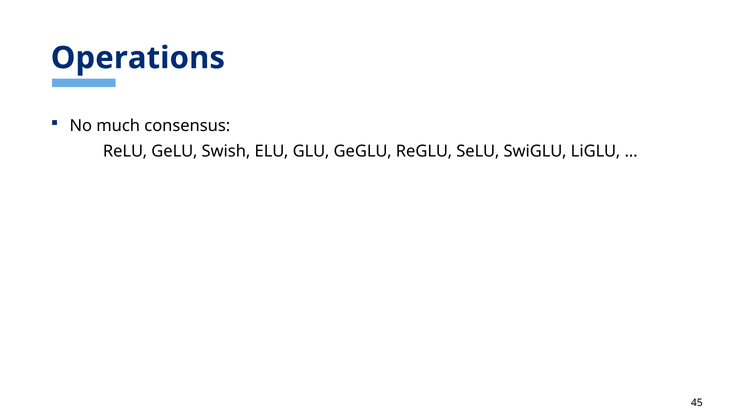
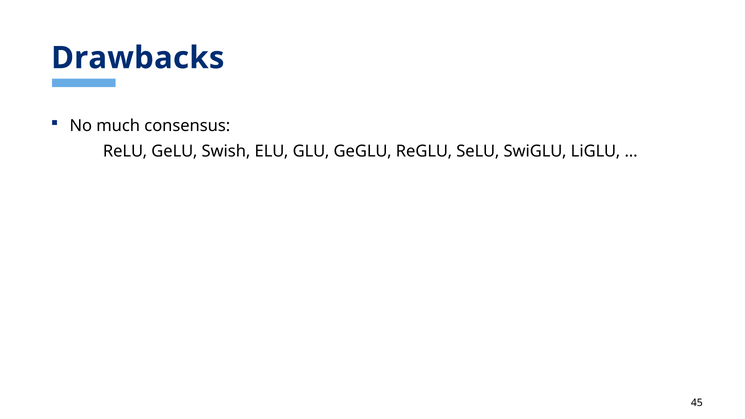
Operations: Operations -> Drawbacks
